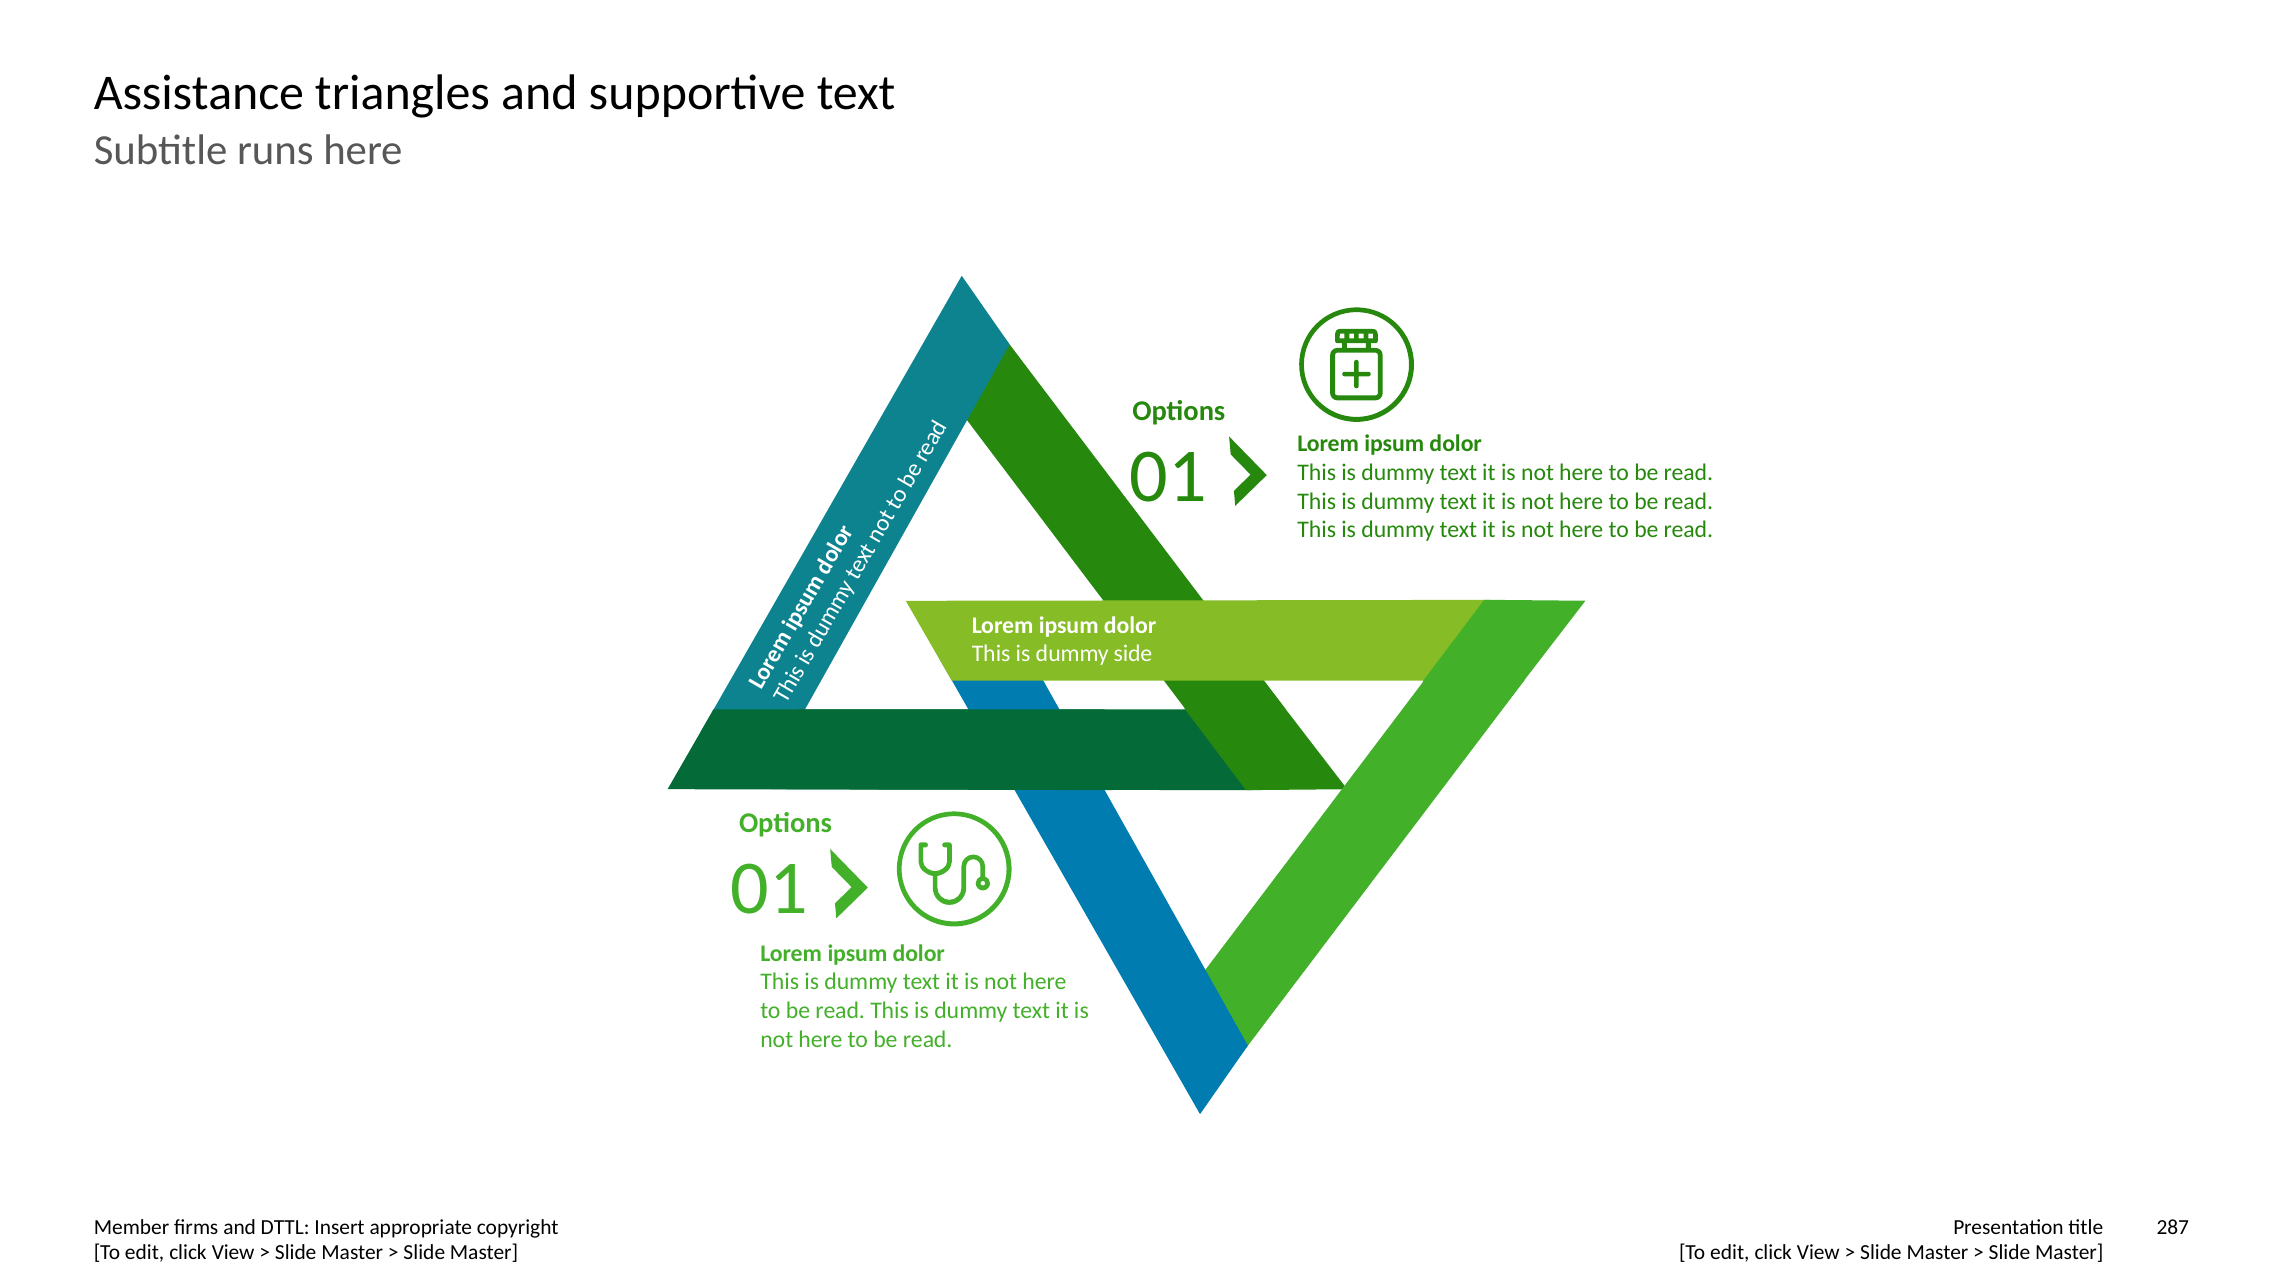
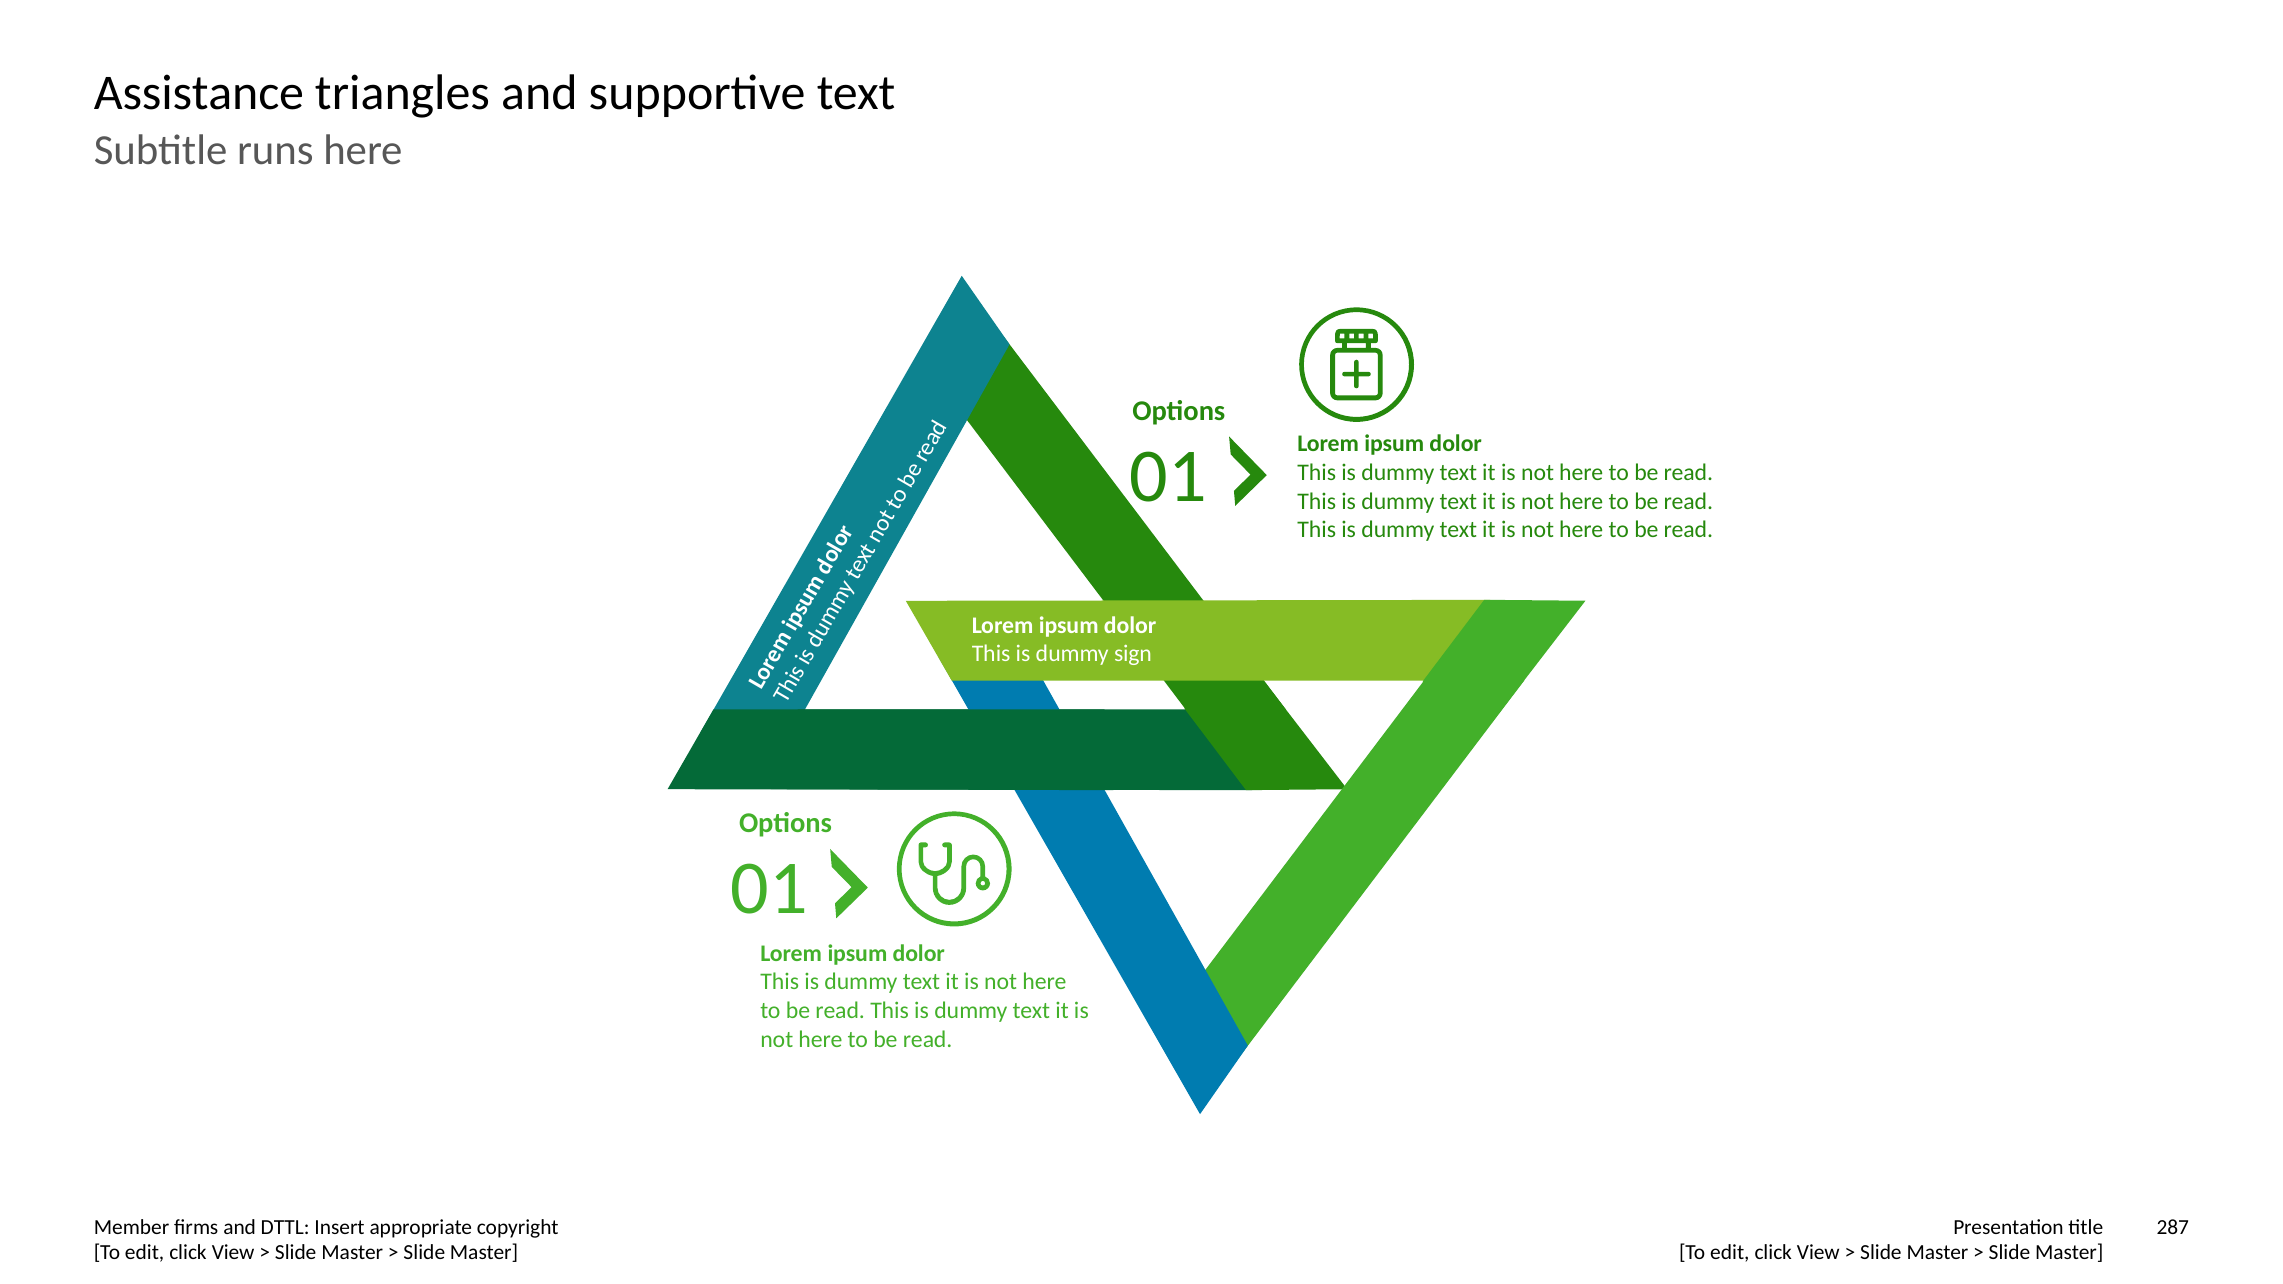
side: side -> sign
